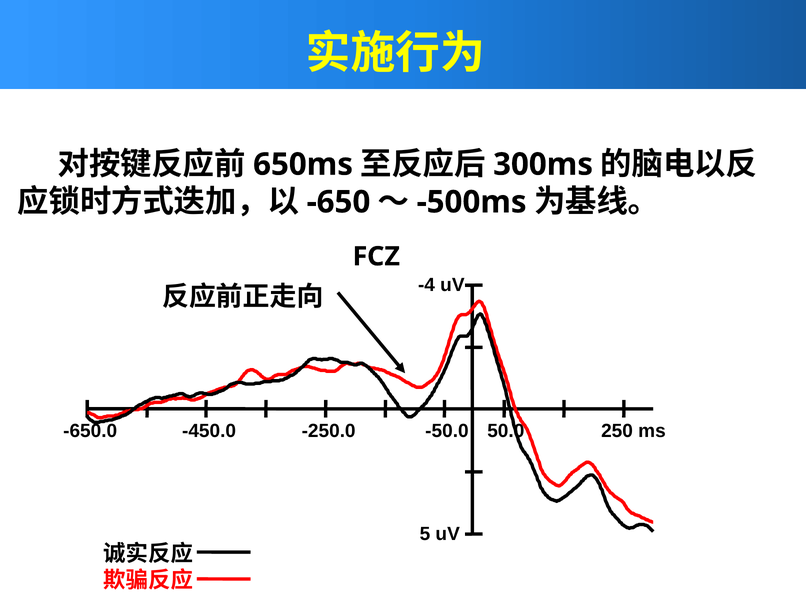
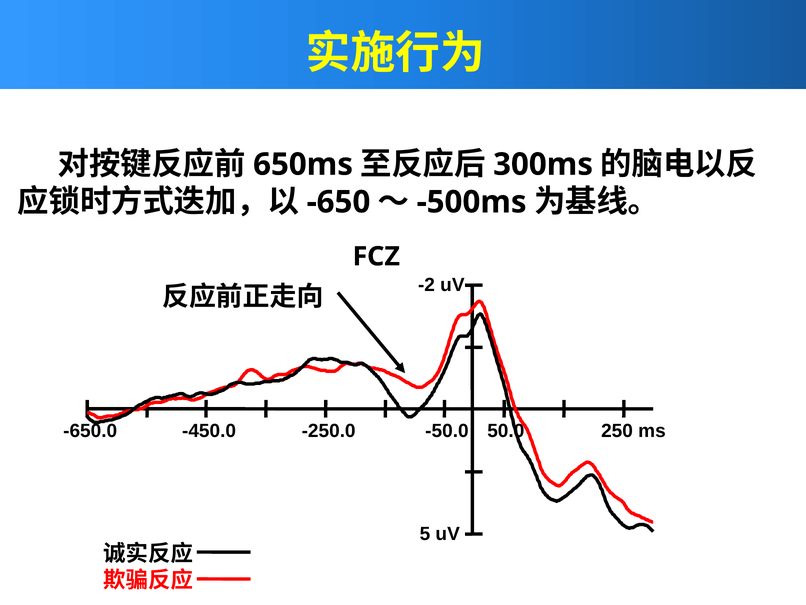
-4: -4 -> -2
